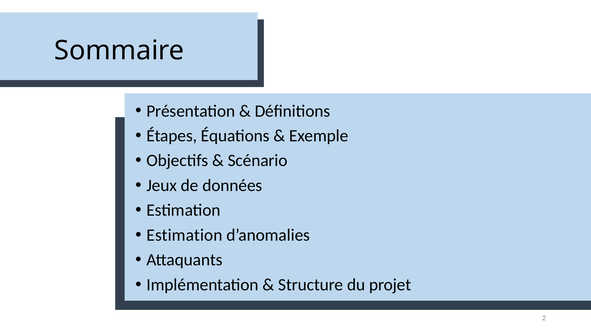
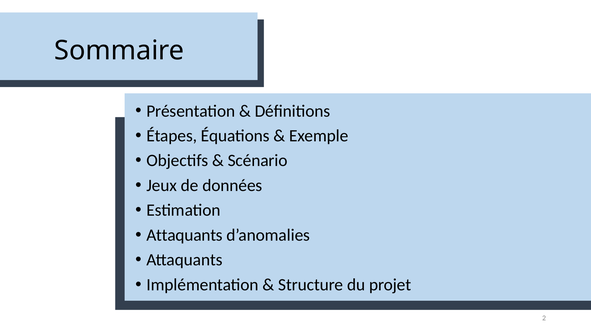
Estimation at (184, 235): Estimation -> Attaquants
